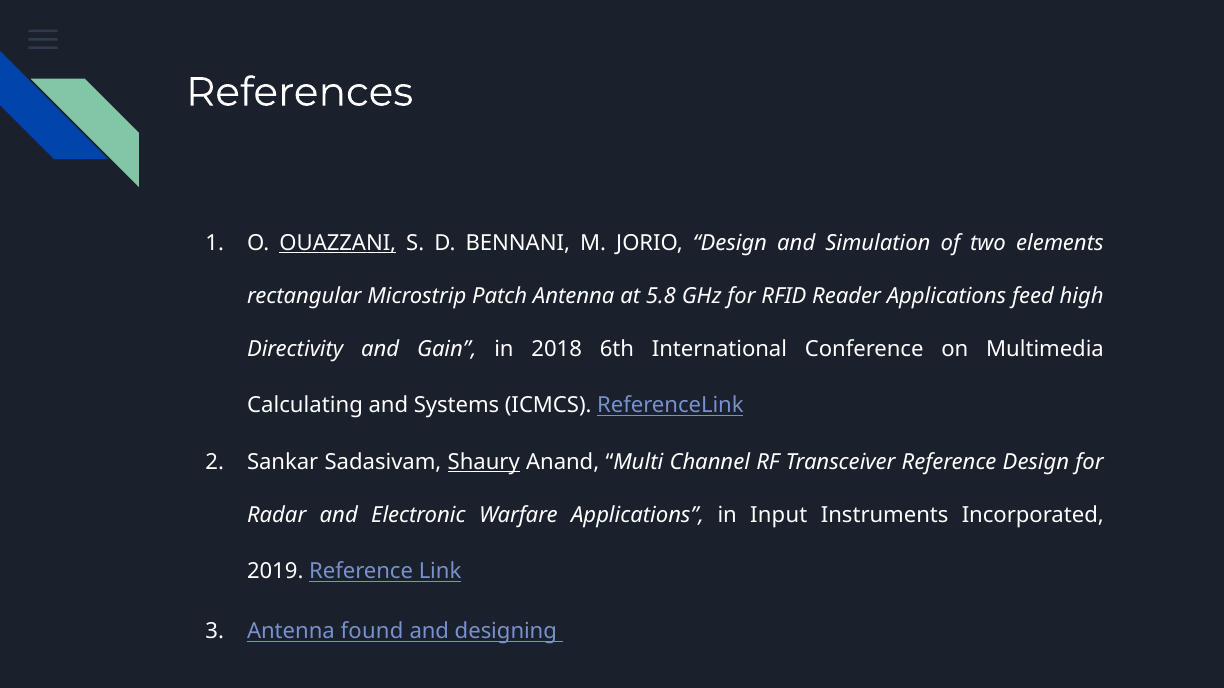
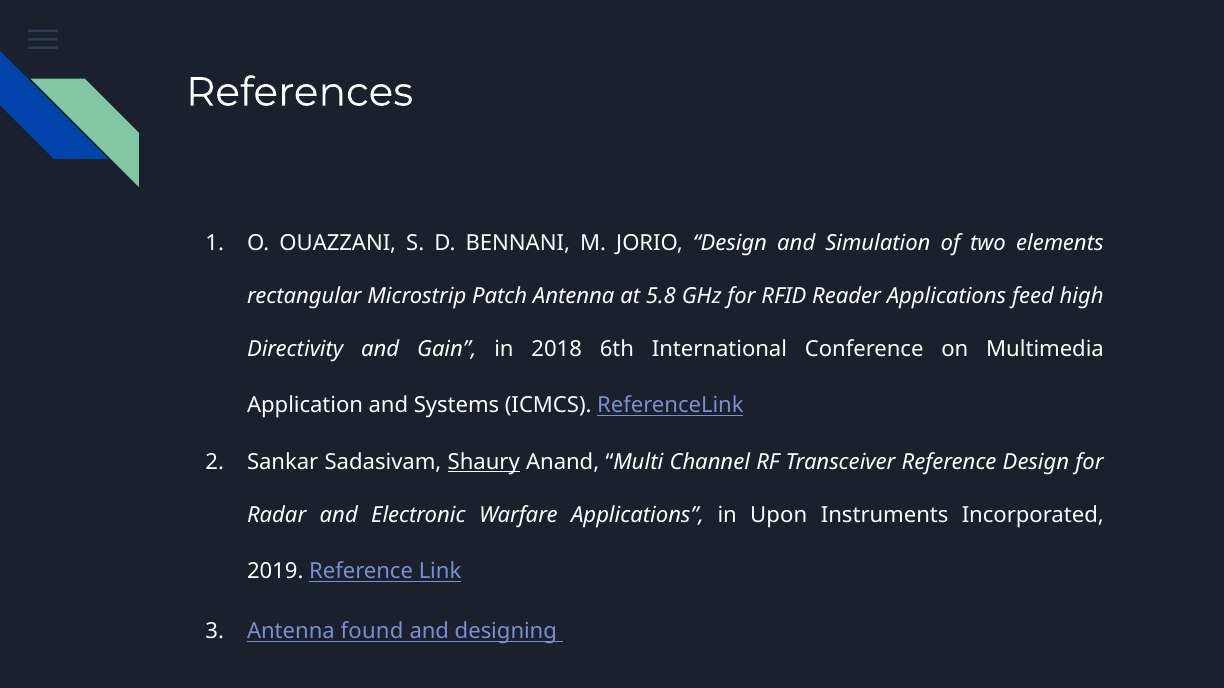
OUAZZANI underline: present -> none
Calculating: Calculating -> Application
Input: Input -> Upon
